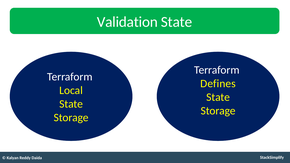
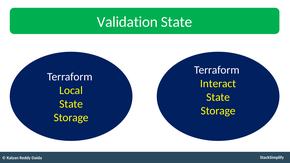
Defines: Defines -> Interact
